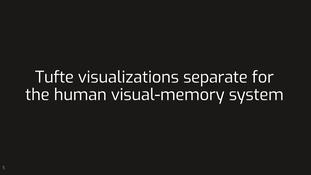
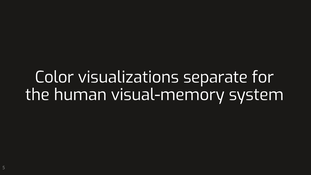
Tufte: Tufte -> Color
